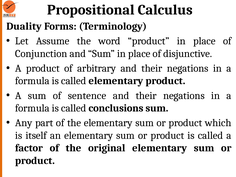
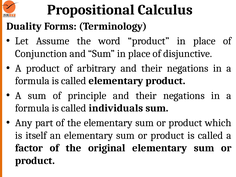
sentence: sentence -> principle
conclusions: conclusions -> individuals
